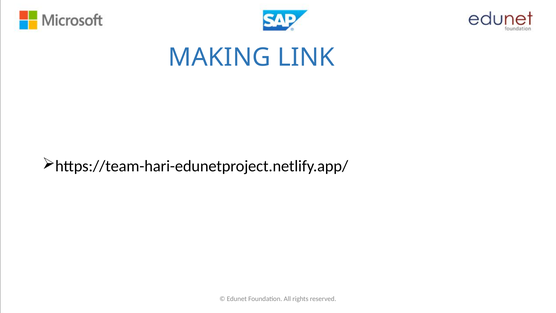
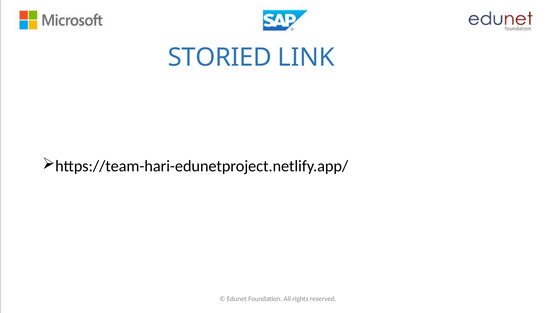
MAKING: MAKING -> STORIED
